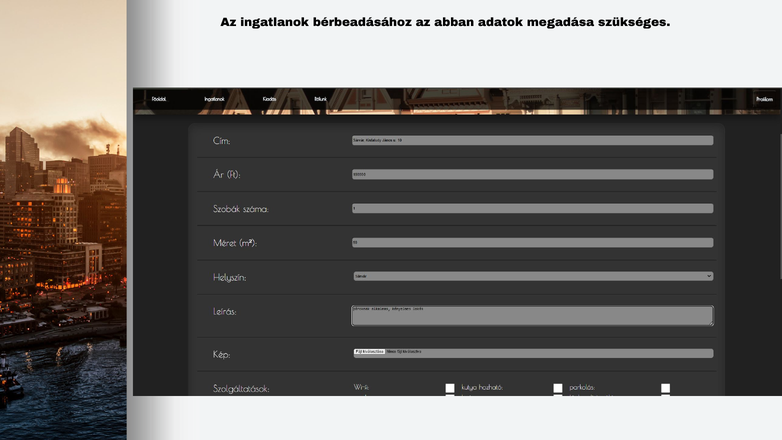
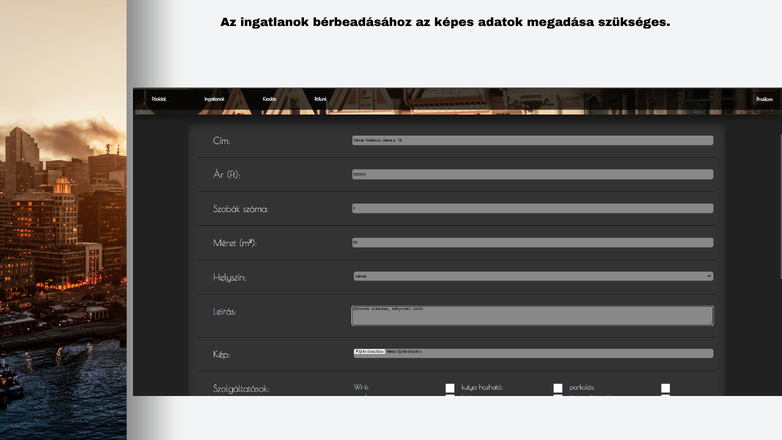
abban: abban -> képes
